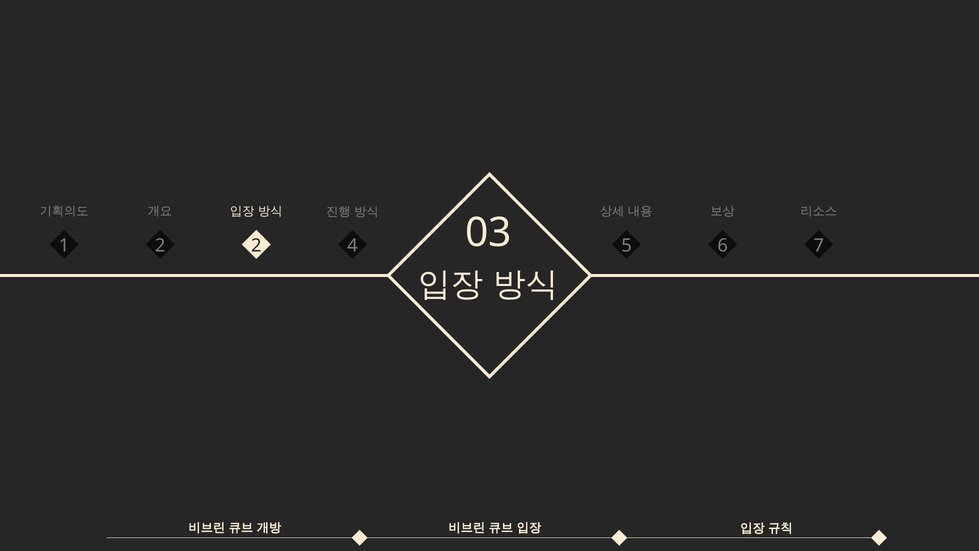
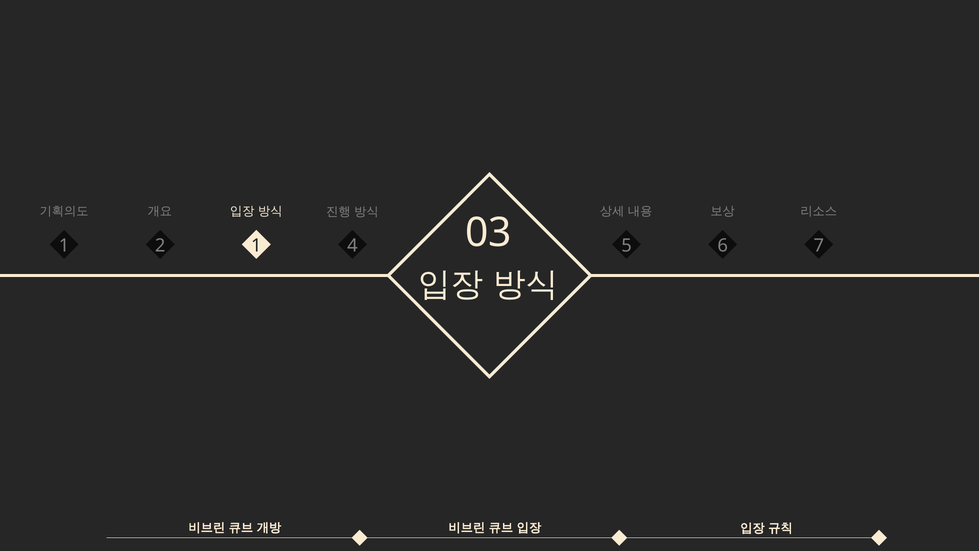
2 2: 2 -> 1
